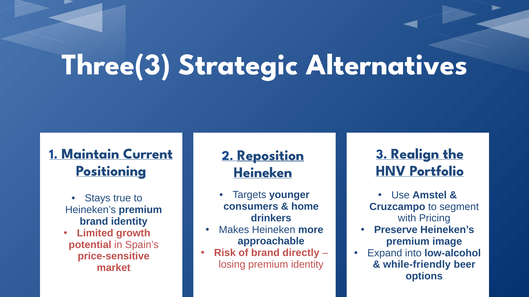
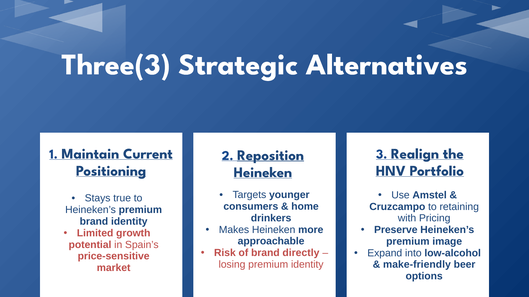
segment: segment -> retaining
while-friendly: while-friendly -> make-friendly
